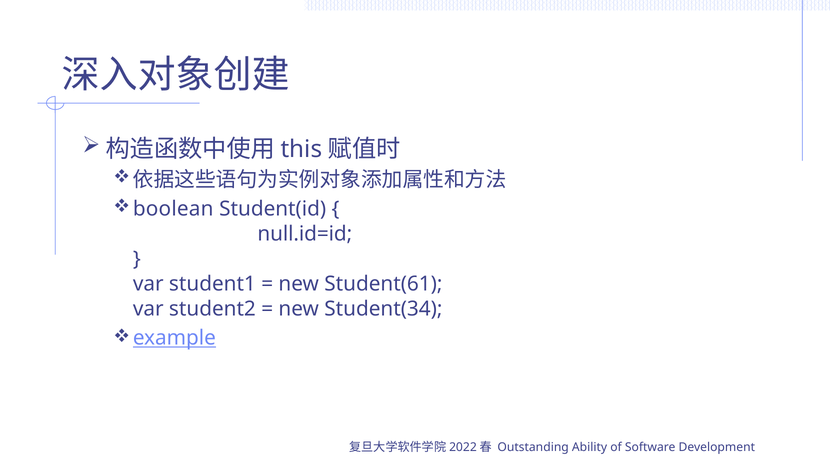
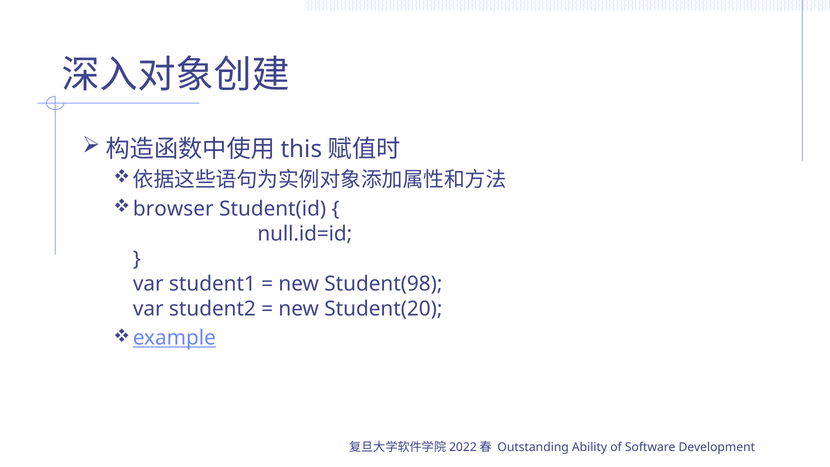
boolean: boolean -> browser
Student(61: Student(61 -> Student(98
Student(34: Student(34 -> Student(20
